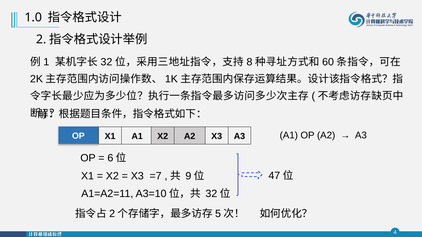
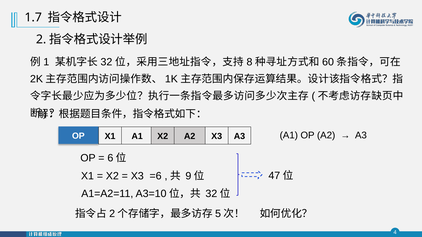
1.0: 1.0 -> 1.7
=7: =7 -> =6
